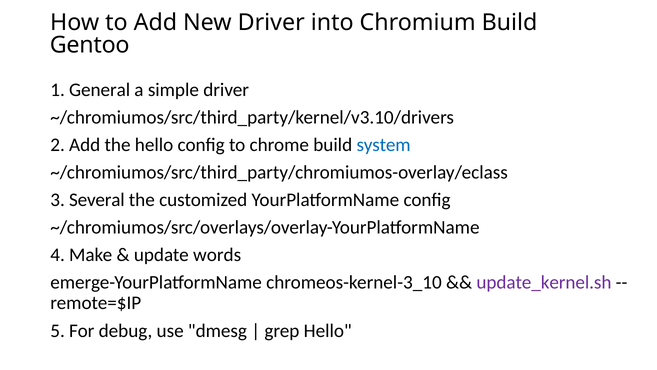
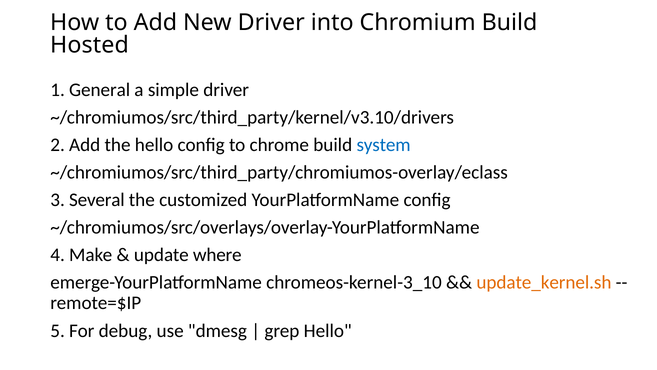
Gentoo: Gentoo -> Hosted
words: words -> where
update_kernel.sh colour: purple -> orange
